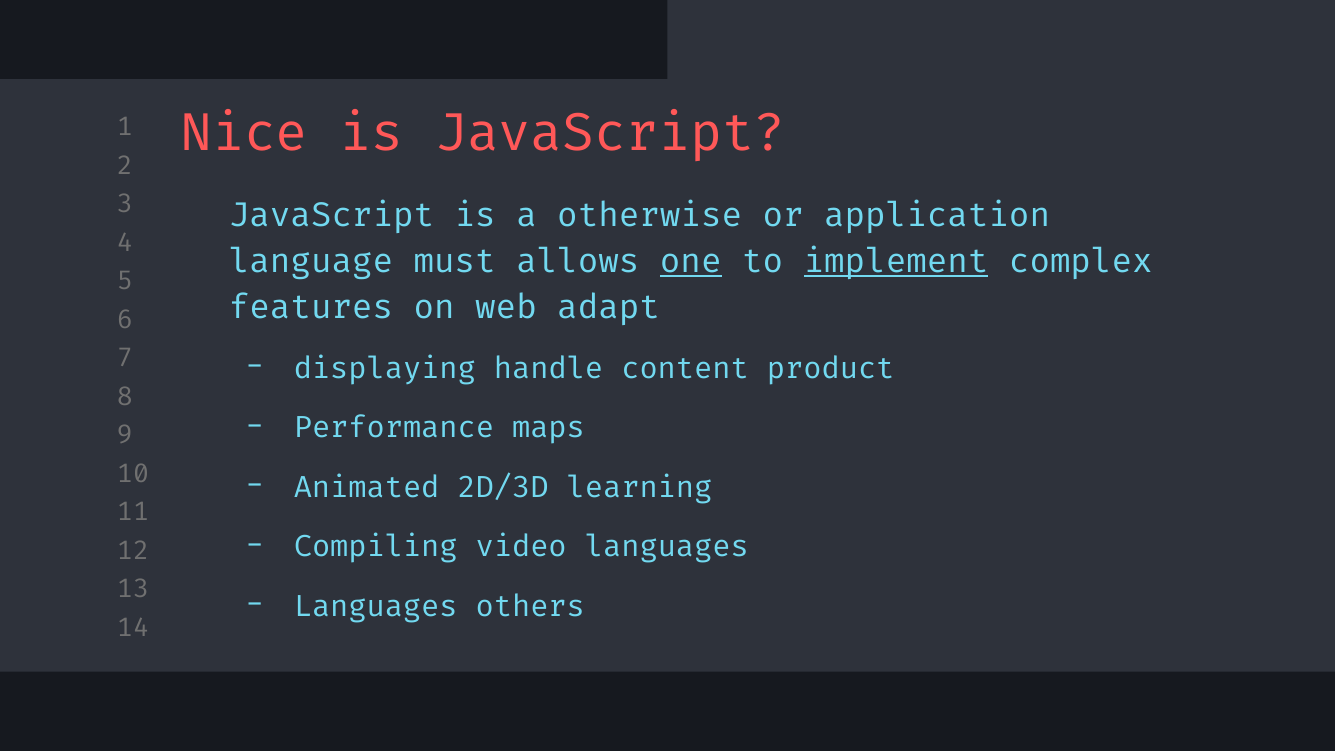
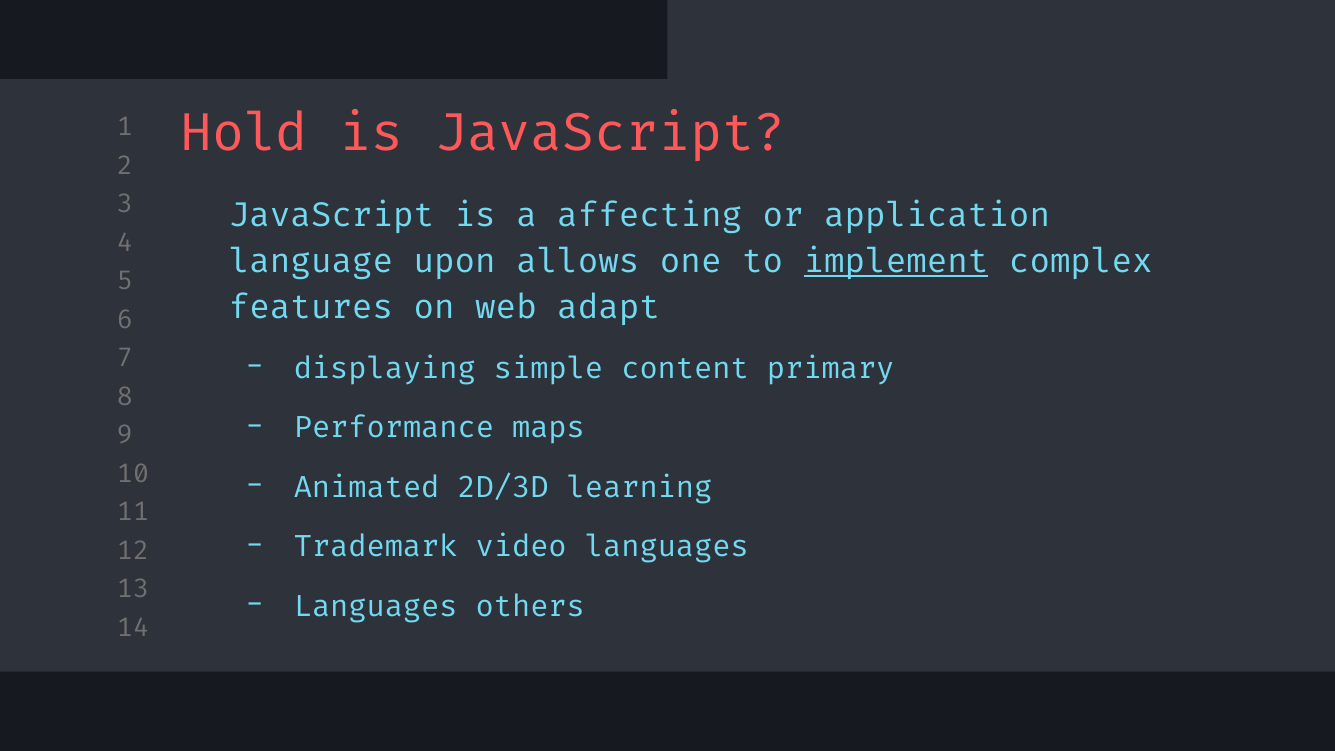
Nice: Nice -> Hold
otherwise: otherwise -> affecting
must: must -> upon
one underline: present -> none
handle: handle -> simple
product: product -> primary
Compiling: Compiling -> Trademark
